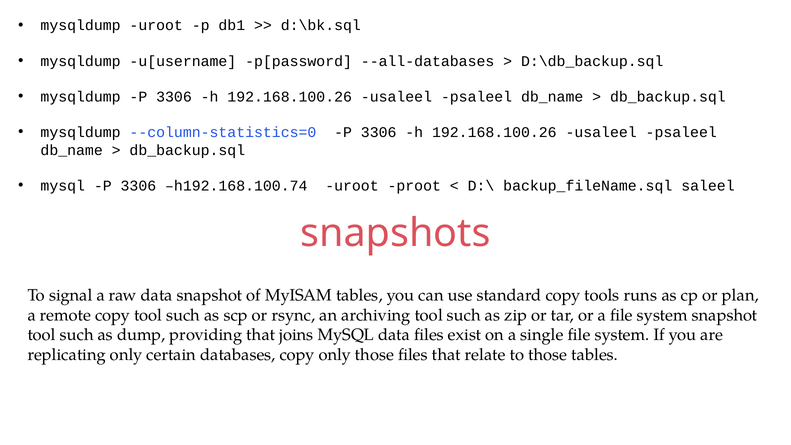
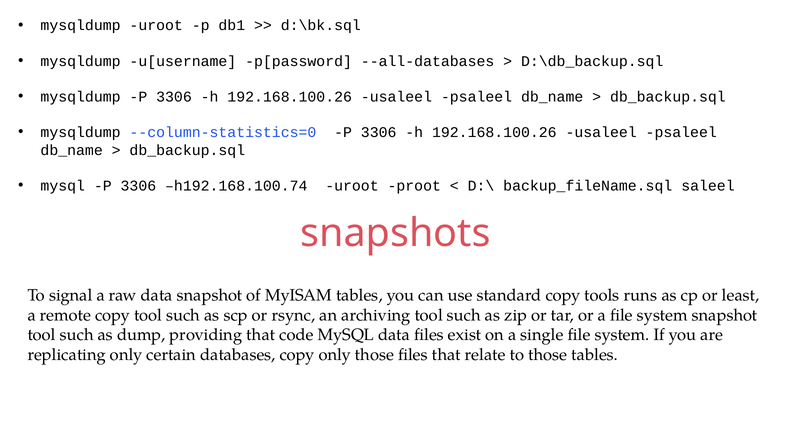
plan: plan -> least
joins: joins -> code
